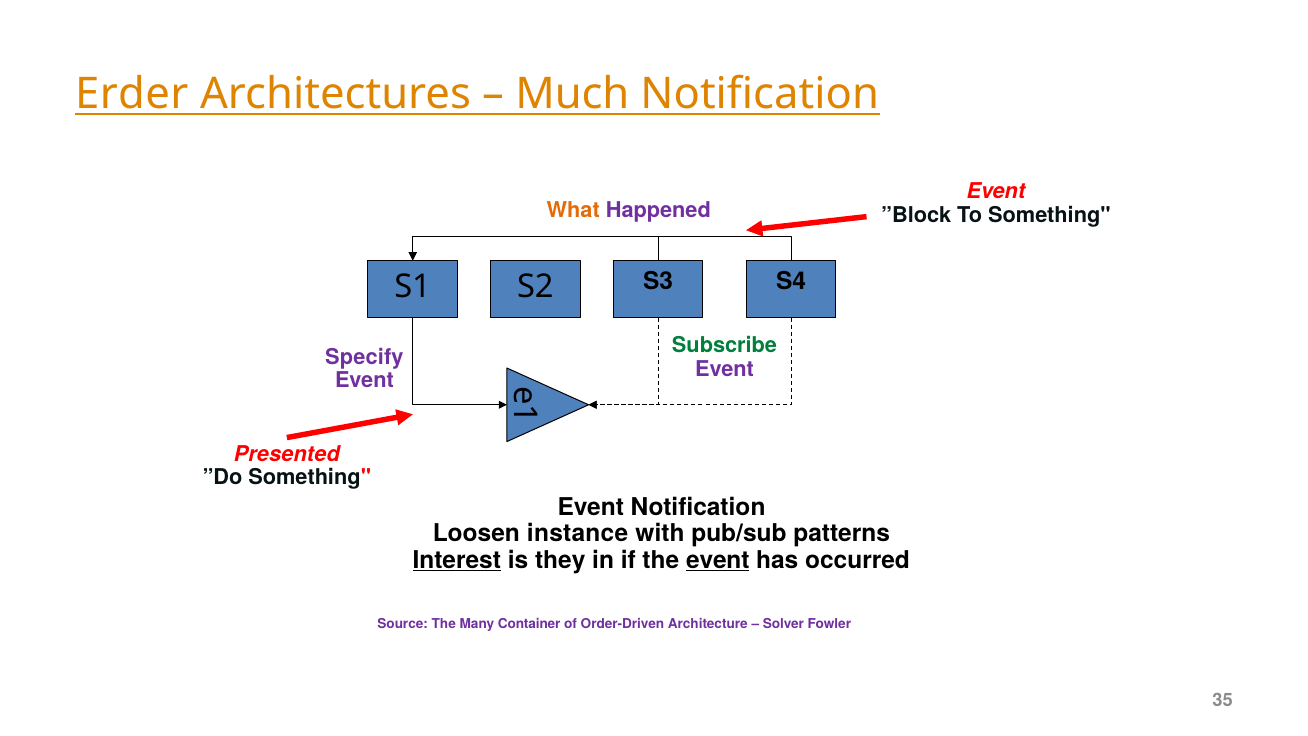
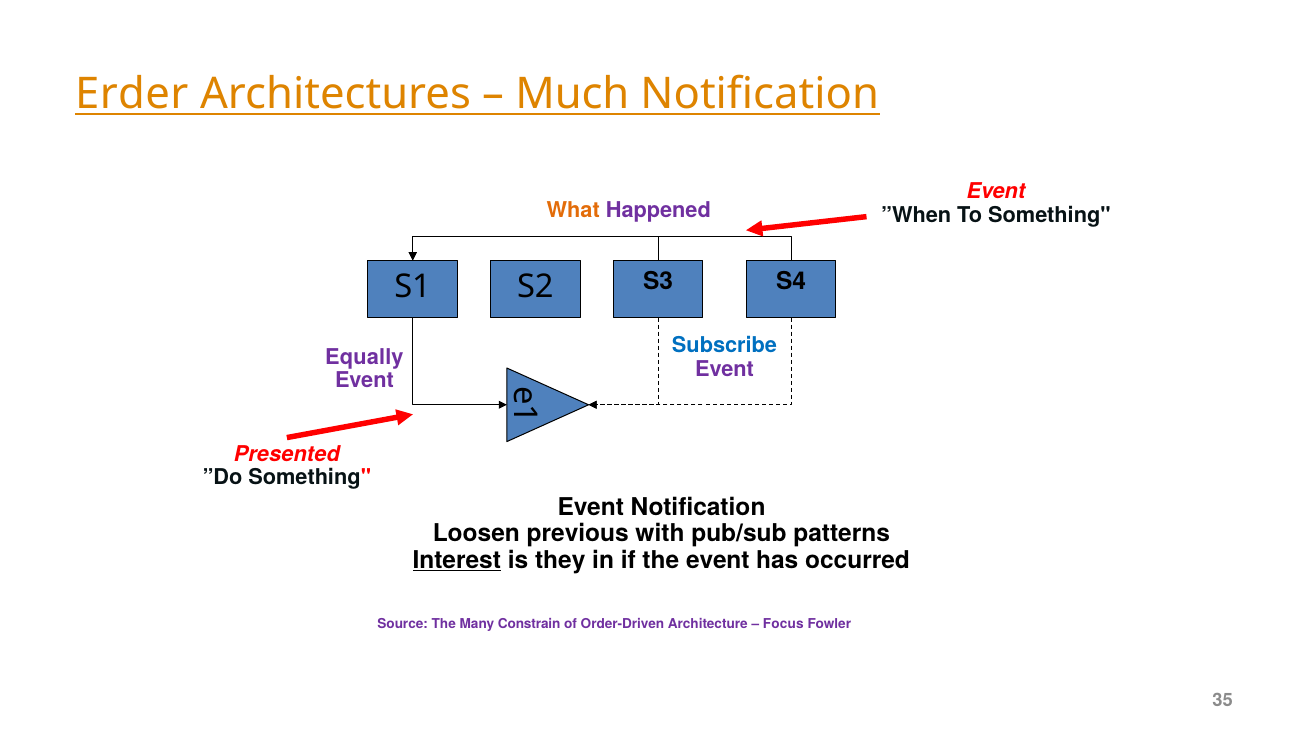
”Block: ”Block -> ”When
Subscribe colour: green -> blue
Specify: Specify -> Equally
instance: instance -> previous
event at (718, 560) underline: present -> none
Container: Container -> Constrain
Solver: Solver -> Focus
